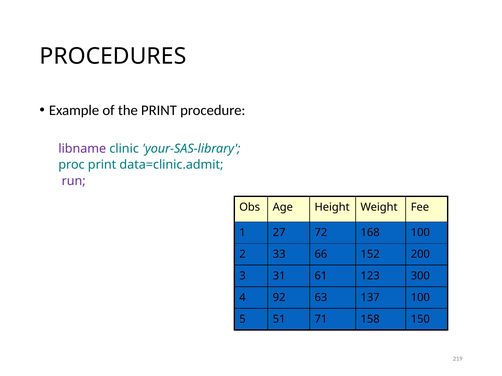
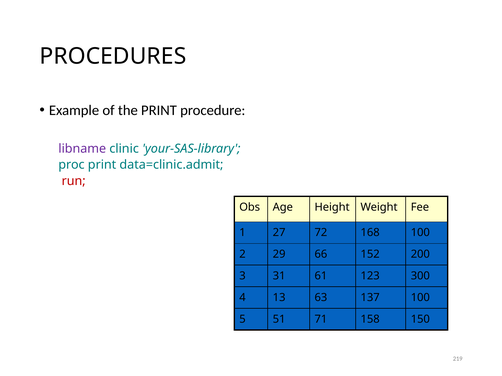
run colour: purple -> red
33: 33 -> 29
92: 92 -> 13
